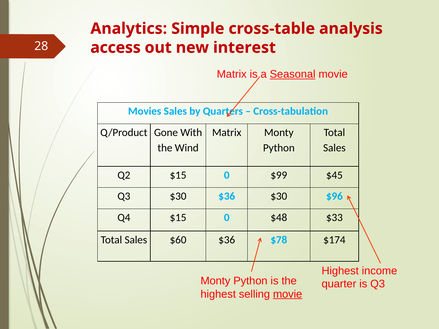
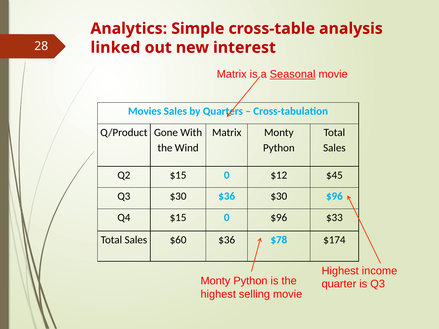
access: access -> linked
$99: $99 -> $12
0 $48: $48 -> $96
movie at (288, 294) underline: present -> none
